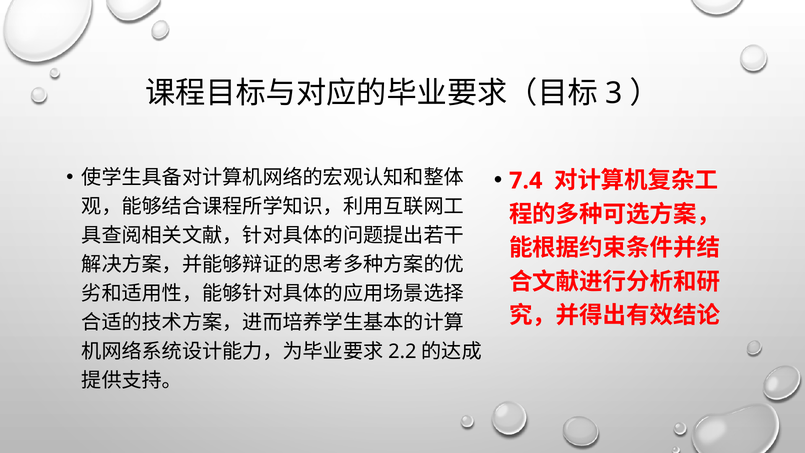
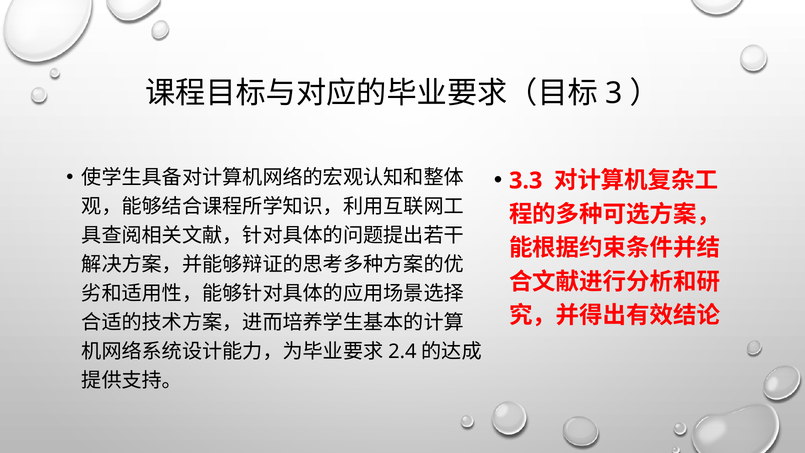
7.4: 7.4 -> 3.3
2.2: 2.2 -> 2.4
